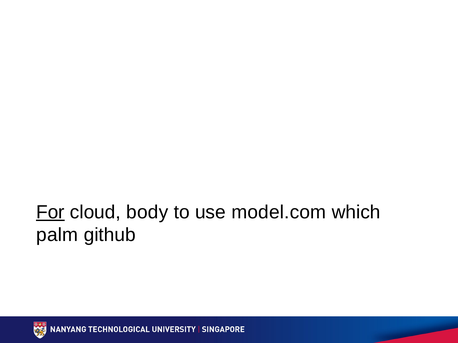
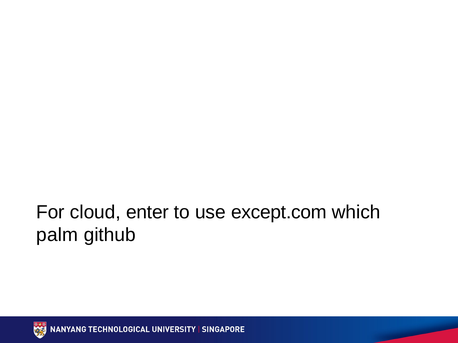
For underline: present -> none
body: body -> enter
model.com: model.com -> except.com
